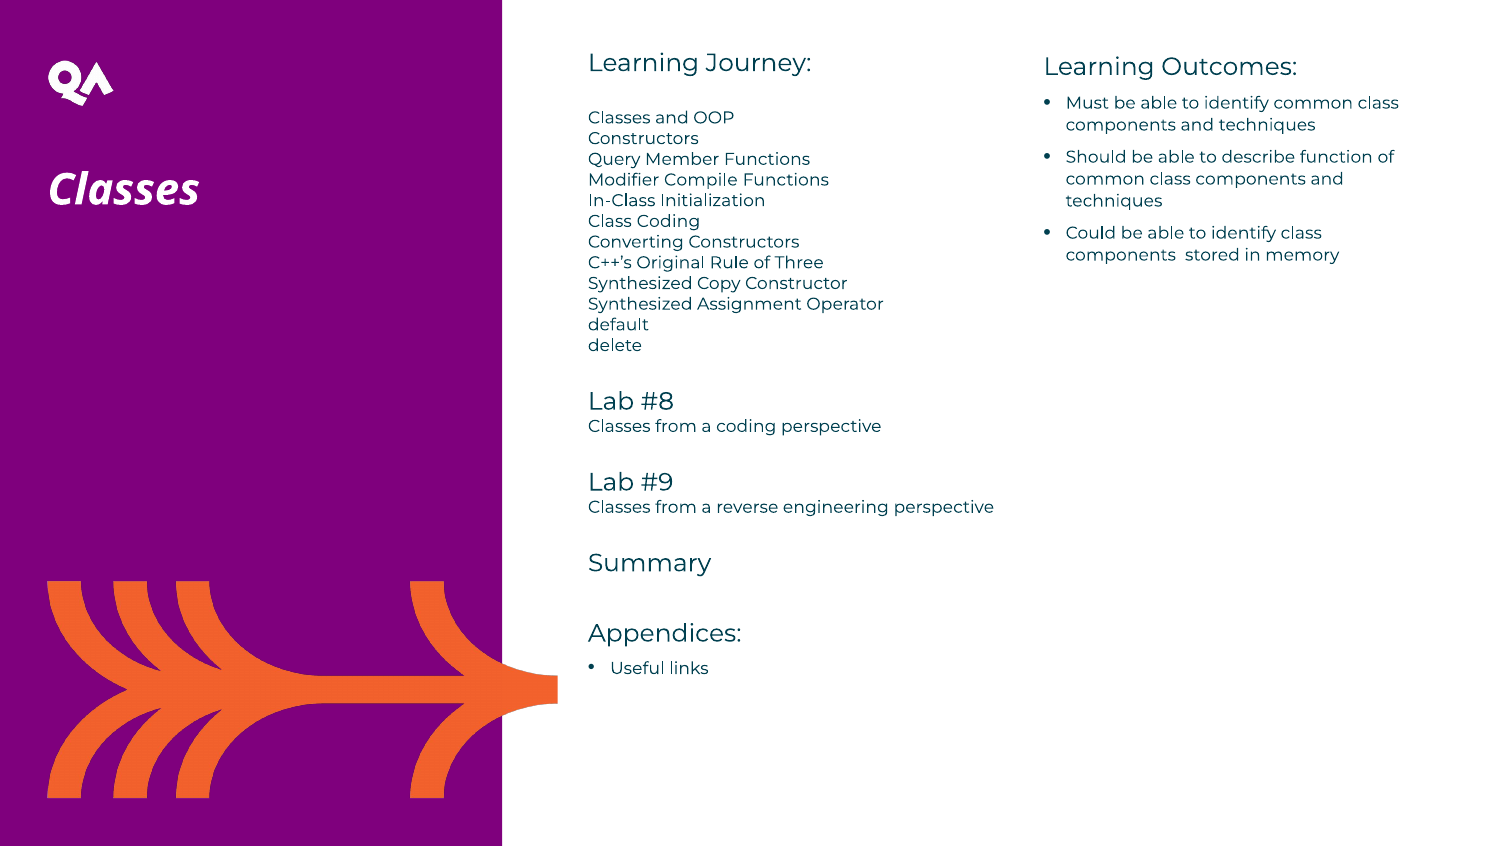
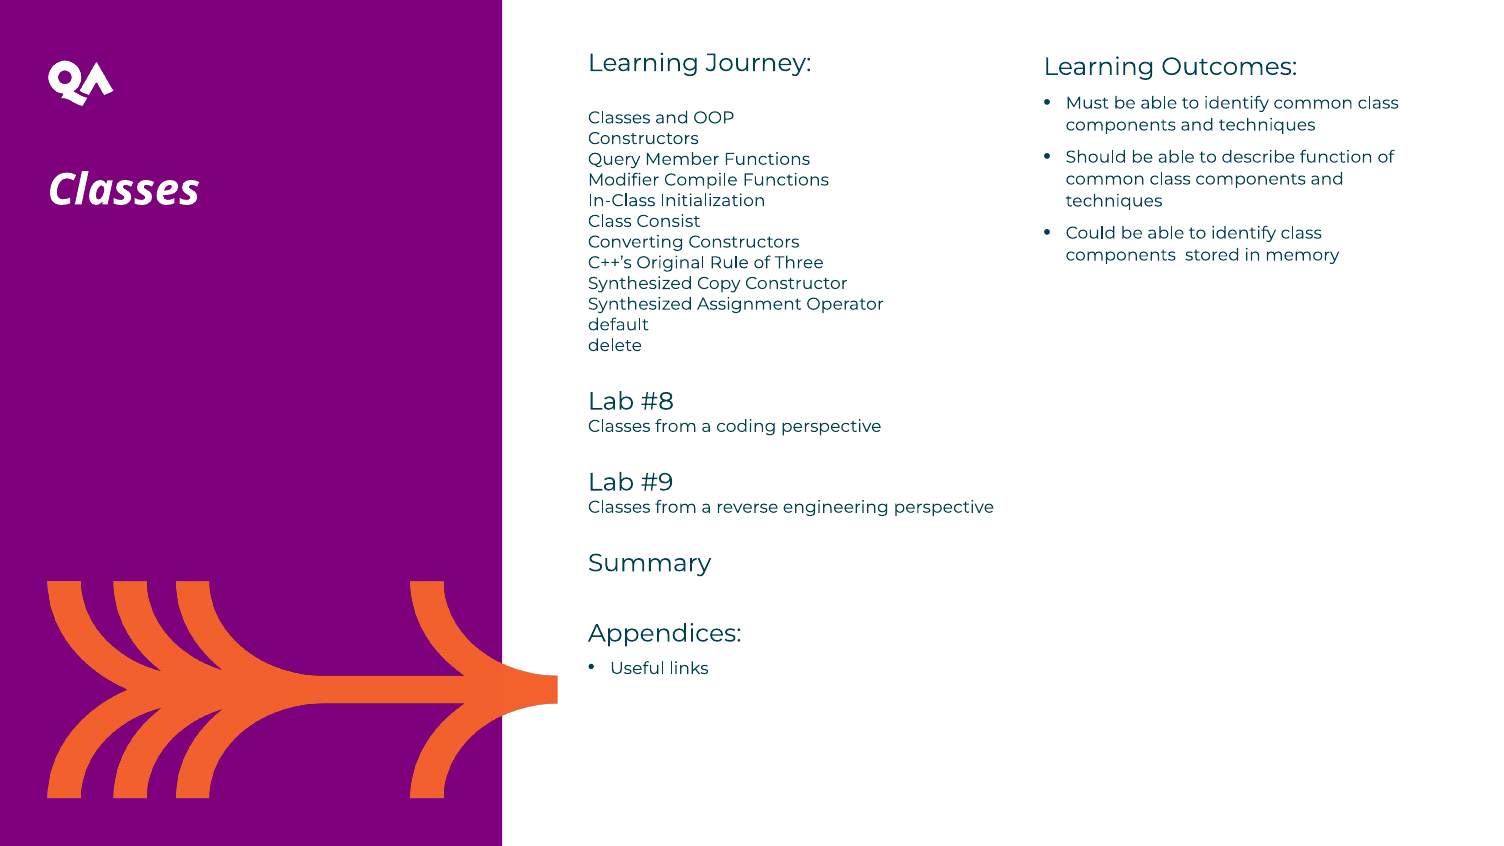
Class Coding: Coding -> Consist
